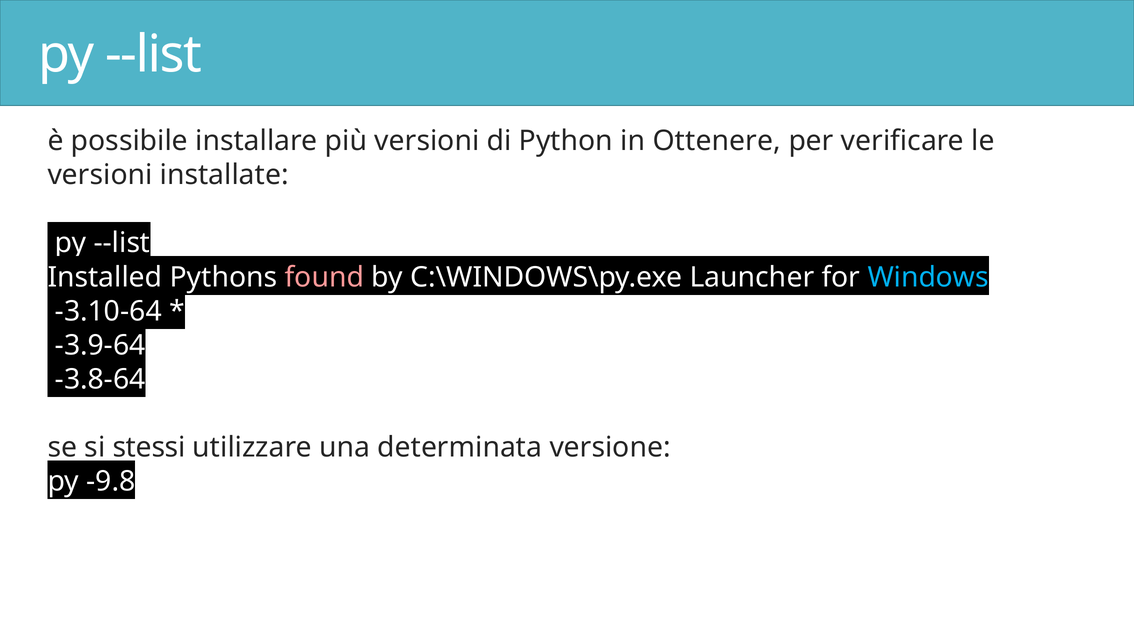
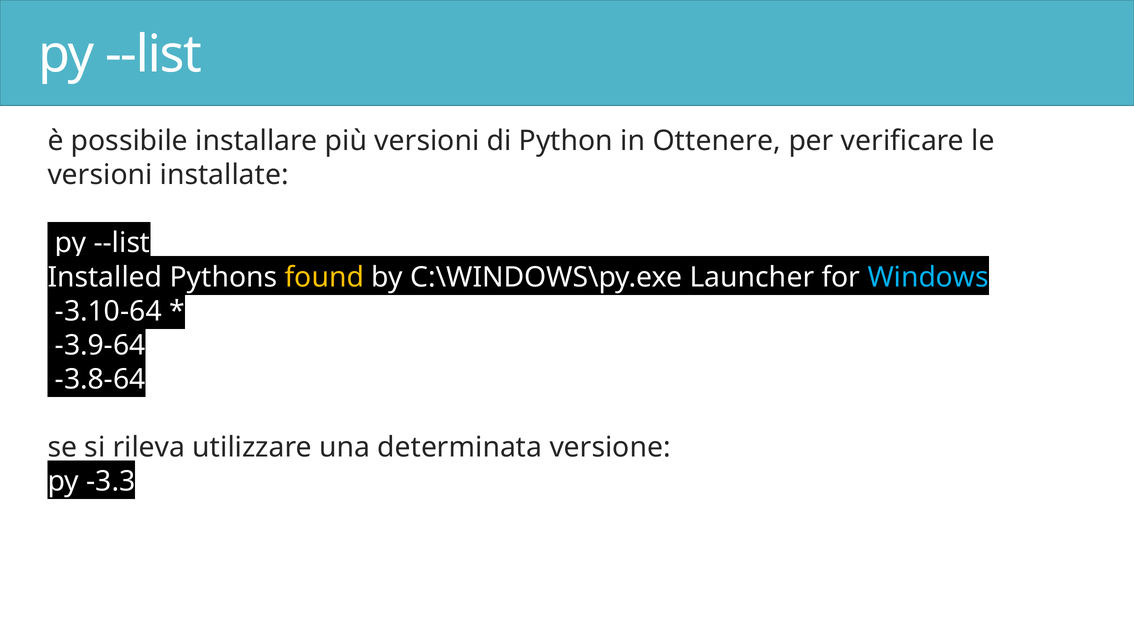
found colour: pink -> yellow
stessi: stessi -> rileva
-9.8: -9.8 -> -3.3
